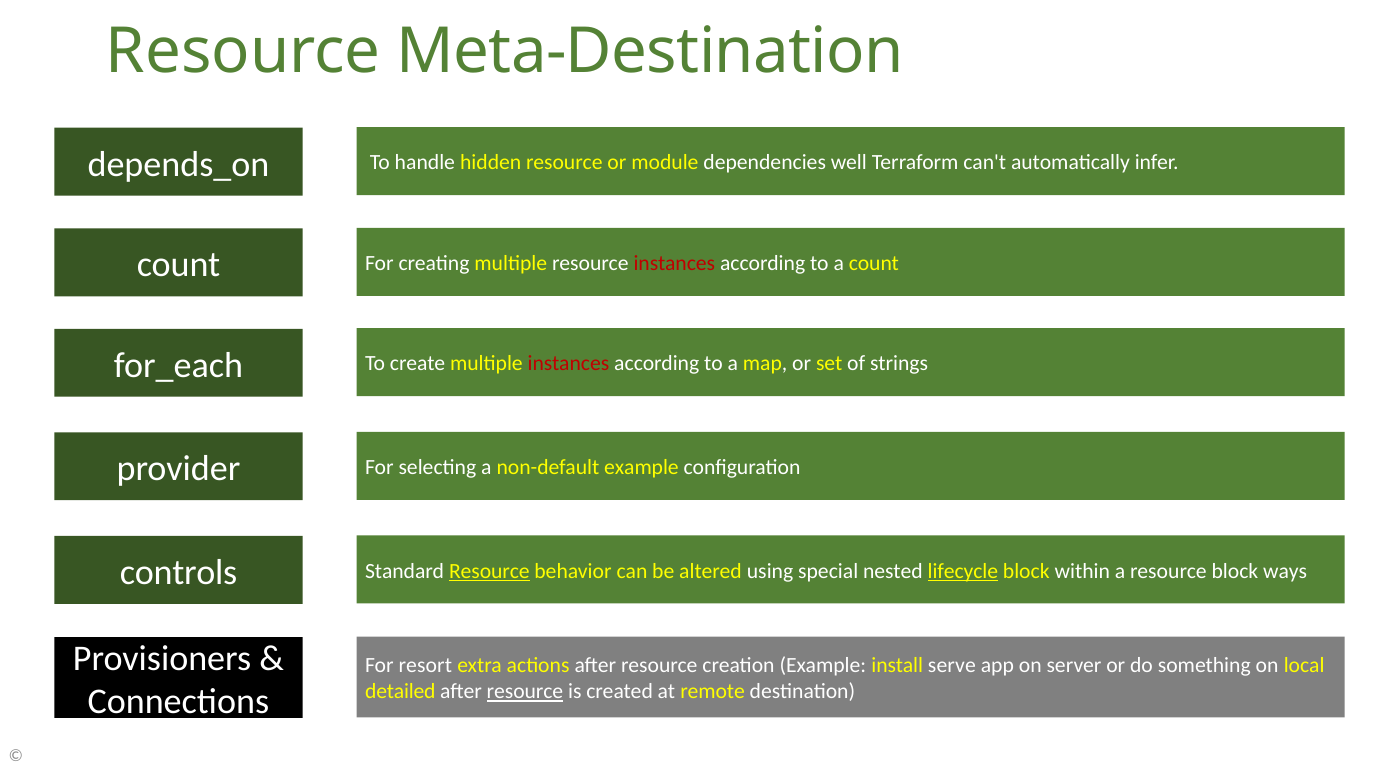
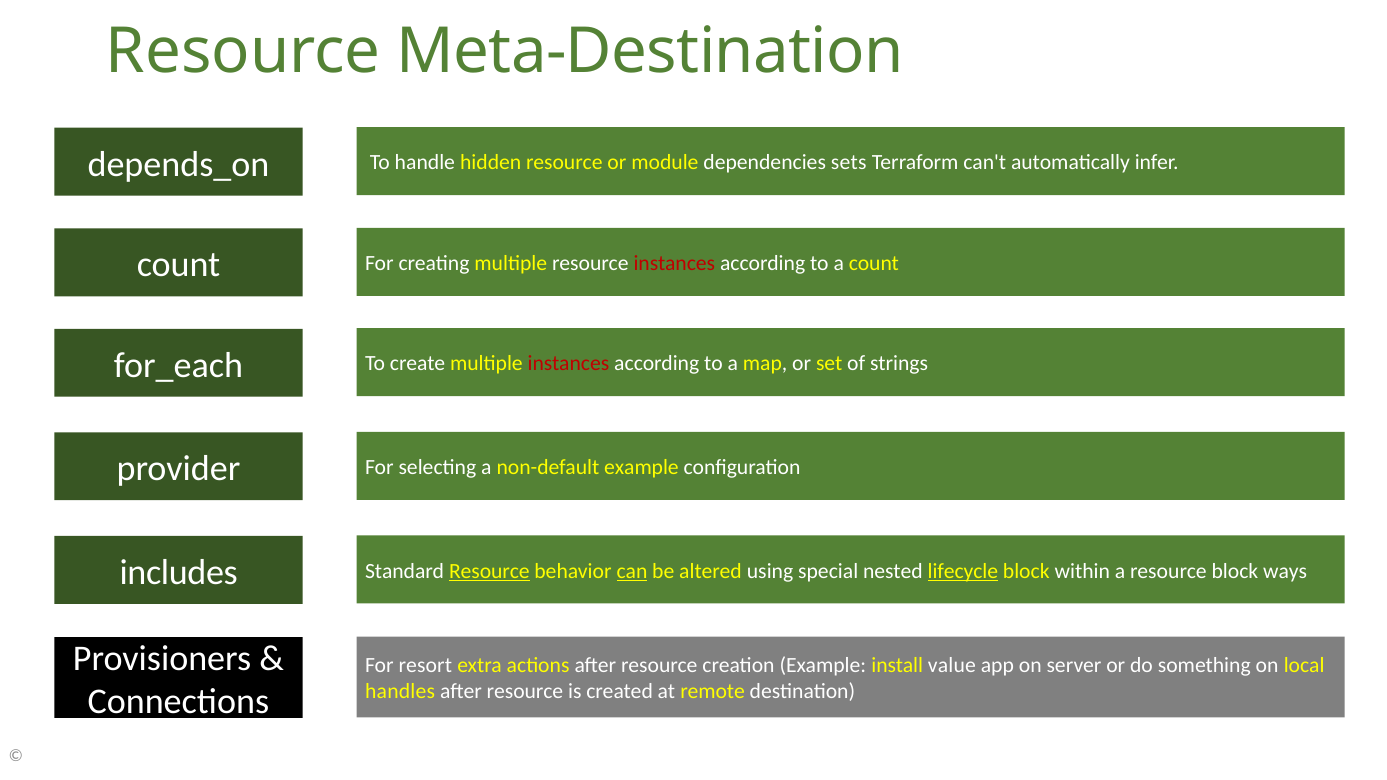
well: well -> sets
controls: controls -> includes
can underline: none -> present
serve: serve -> value
detailed: detailed -> handles
resource at (525, 692) underline: present -> none
